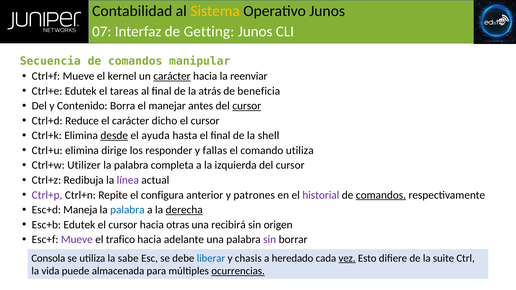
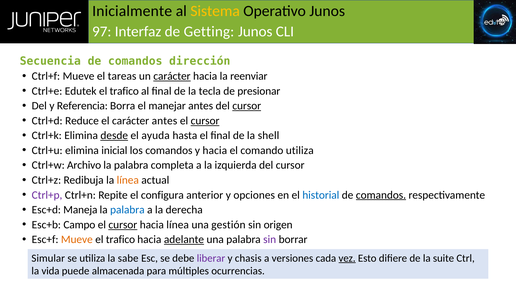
Contabilidad: Contabilidad -> Inicialmente
07: 07 -> 97
manipular: manipular -> dirección
kernel: kernel -> tareas
tareas at (124, 91): tareas -> trafico
atrás: atrás -> tecla
beneficia: beneficia -> presionar
Contenido: Contenido -> Referencia
carácter dicho: dicho -> antes
cursor at (205, 121) underline: none -> present
dirige: dirige -> inicial
los responder: responder -> comandos
y fallas: fallas -> hacia
Utilizer: Utilizer -> Archivo
línea at (128, 180) colour: purple -> orange
patrones: patrones -> opciones
historial colour: purple -> blue
derecha underline: present -> none
Esc+b Edutek: Edutek -> Campo
cursor at (123, 225) underline: none -> present
hacia otras: otras -> línea
recibirá: recibirá -> gestión
Mueve at (77, 240) colour: purple -> orange
adelante underline: none -> present
Consola: Consola -> Simular
liberar colour: blue -> purple
heredado: heredado -> versiones
ocurrencias underline: present -> none
